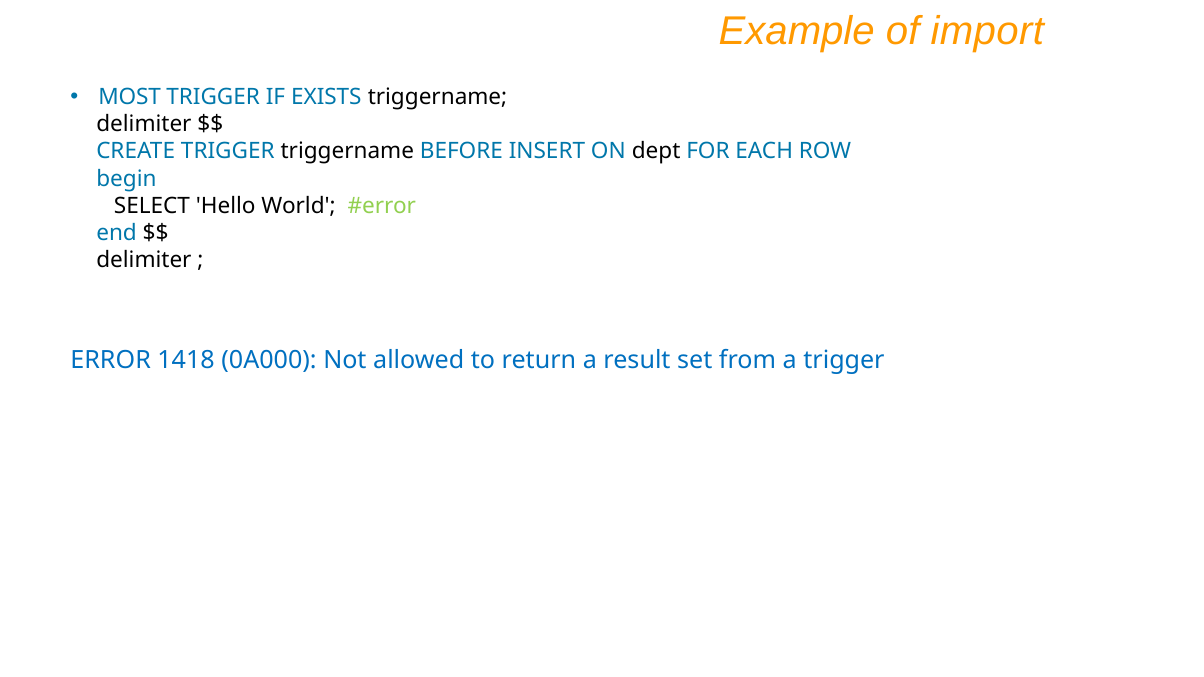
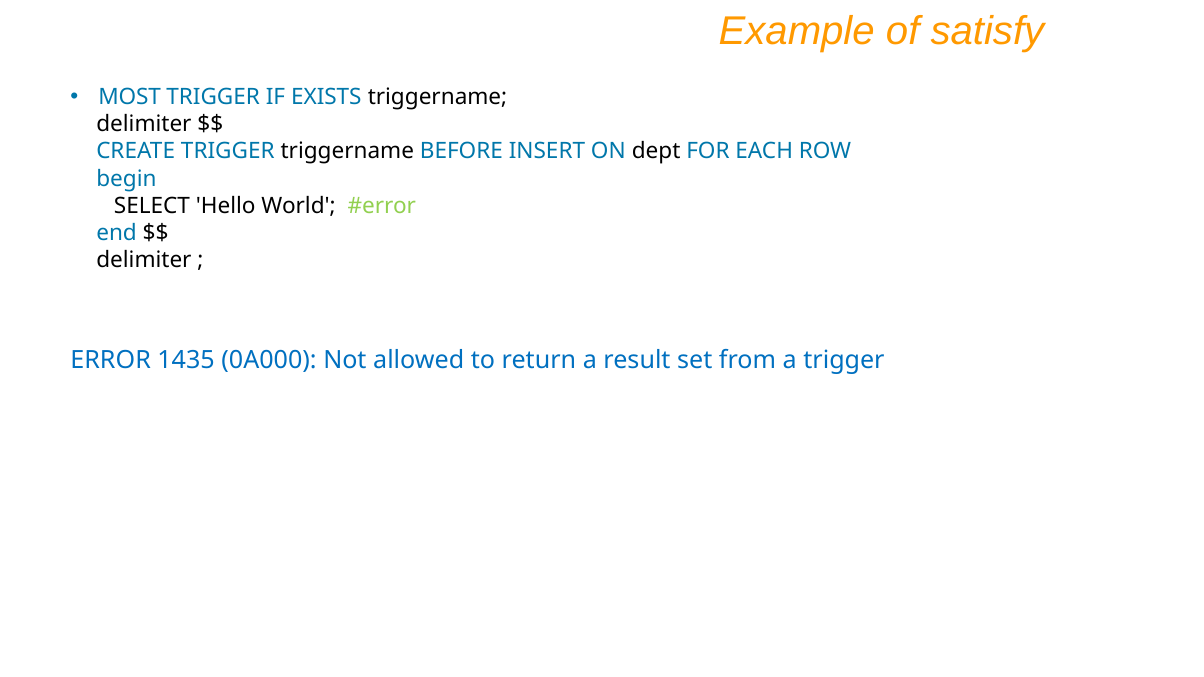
import: import -> satisfy
1418: 1418 -> 1435
